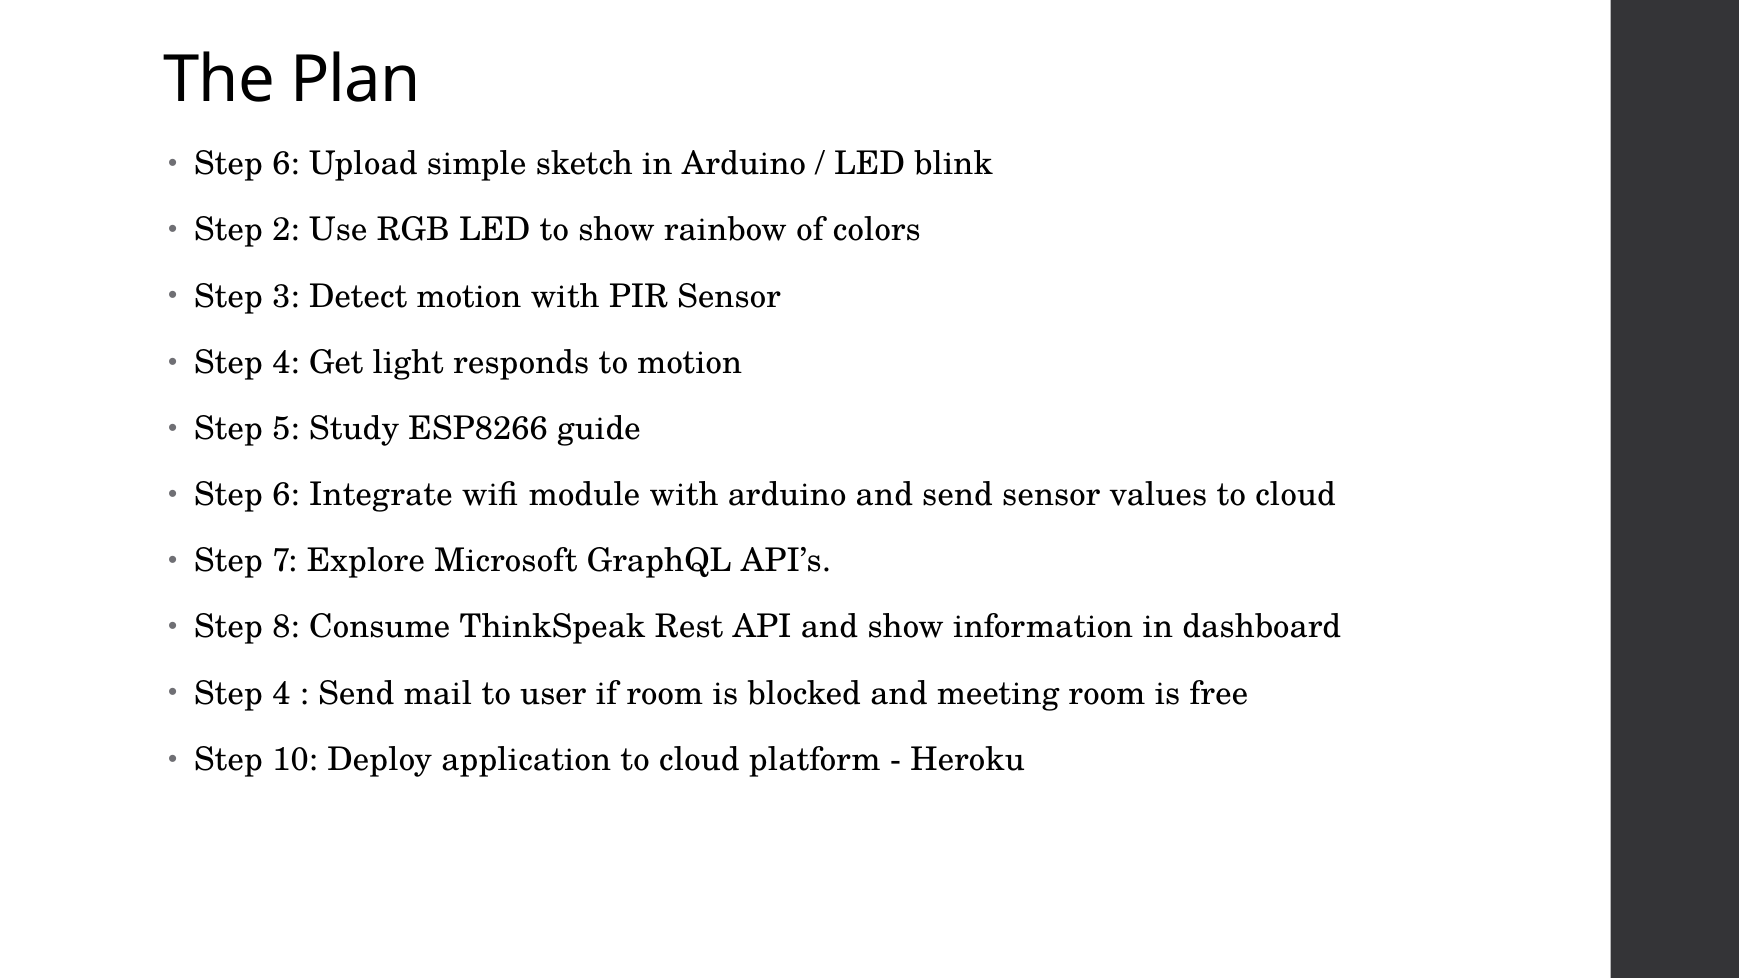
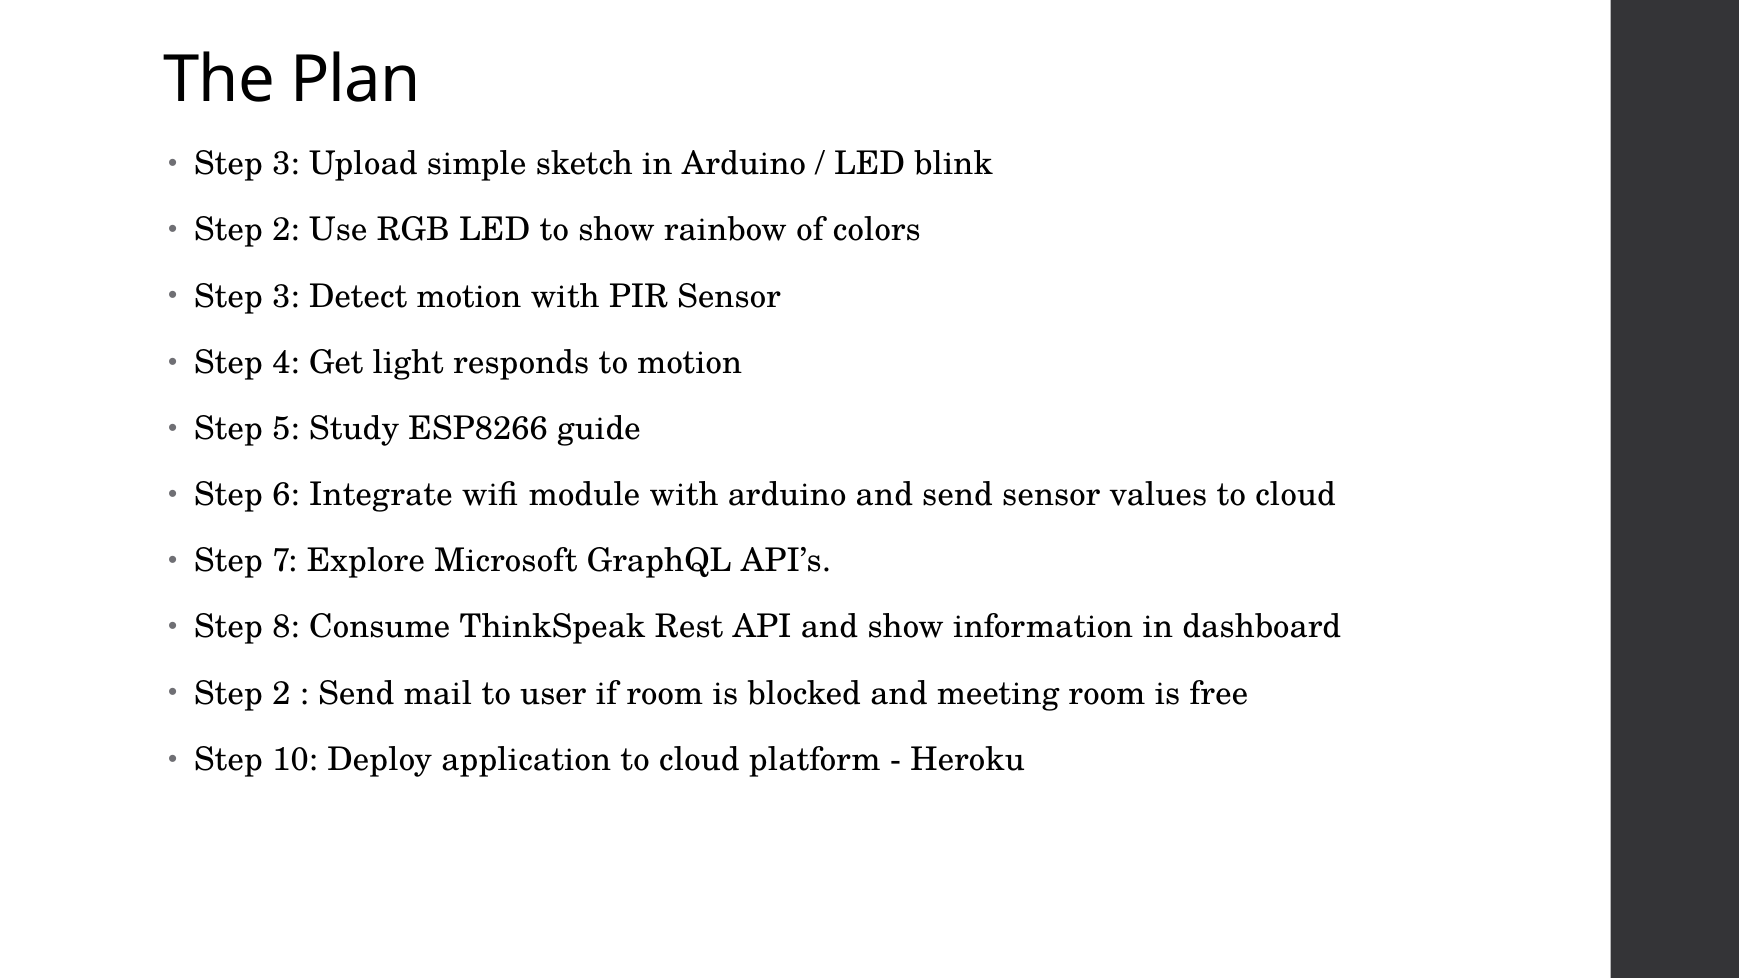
6 at (286, 164): 6 -> 3
4 at (281, 693): 4 -> 2
